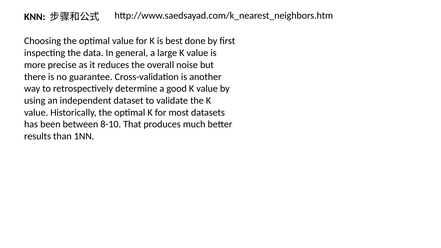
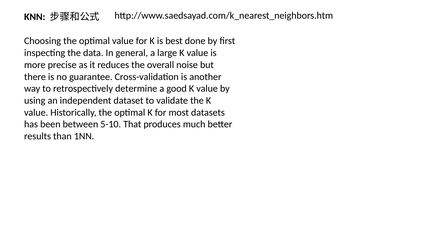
8-10: 8-10 -> 5-10
